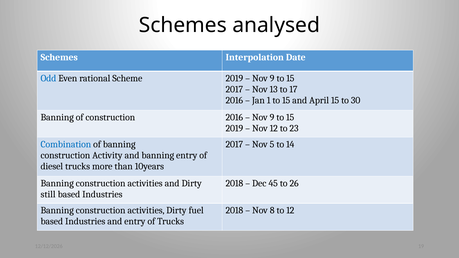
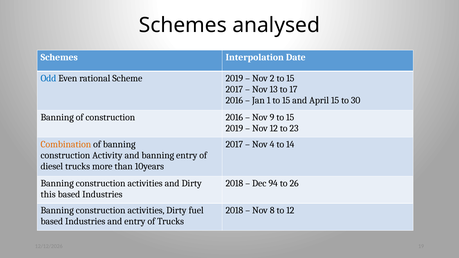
9 at (272, 78): 9 -> 2
Combination colour: blue -> orange
5: 5 -> 4
45: 45 -> 94
still: still -> this
